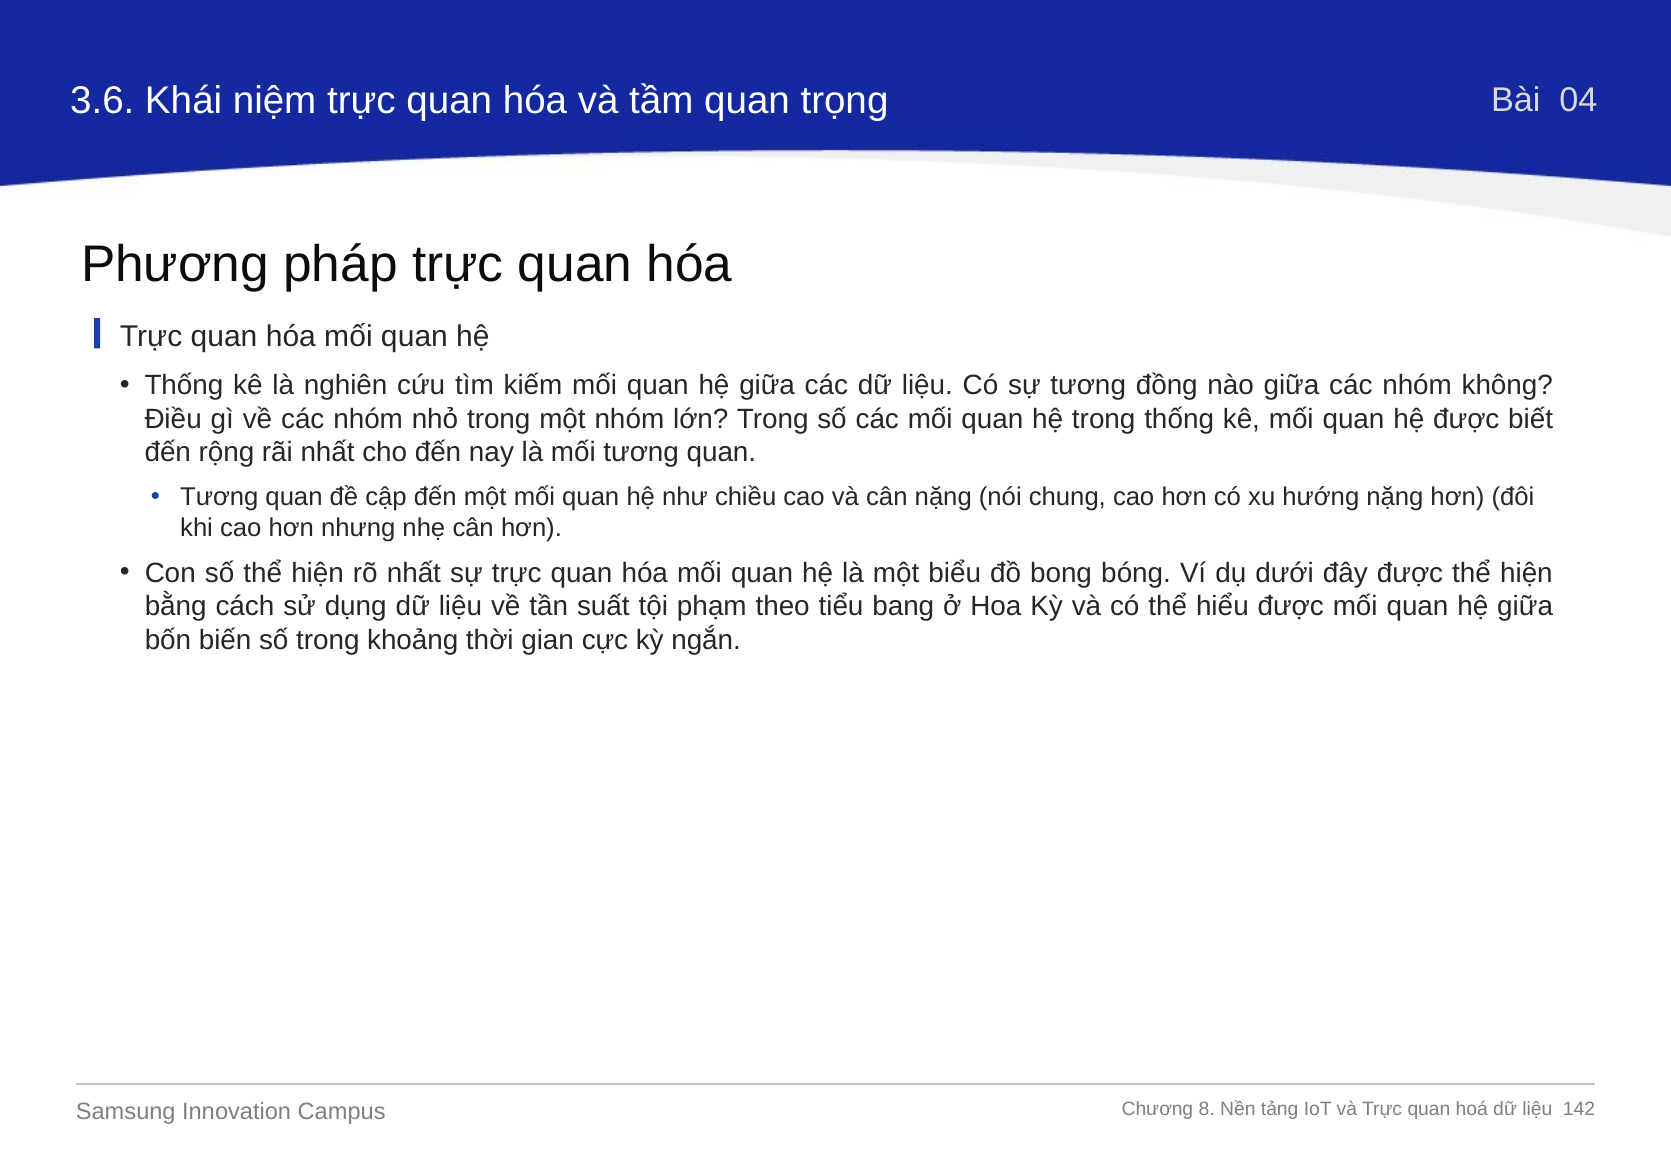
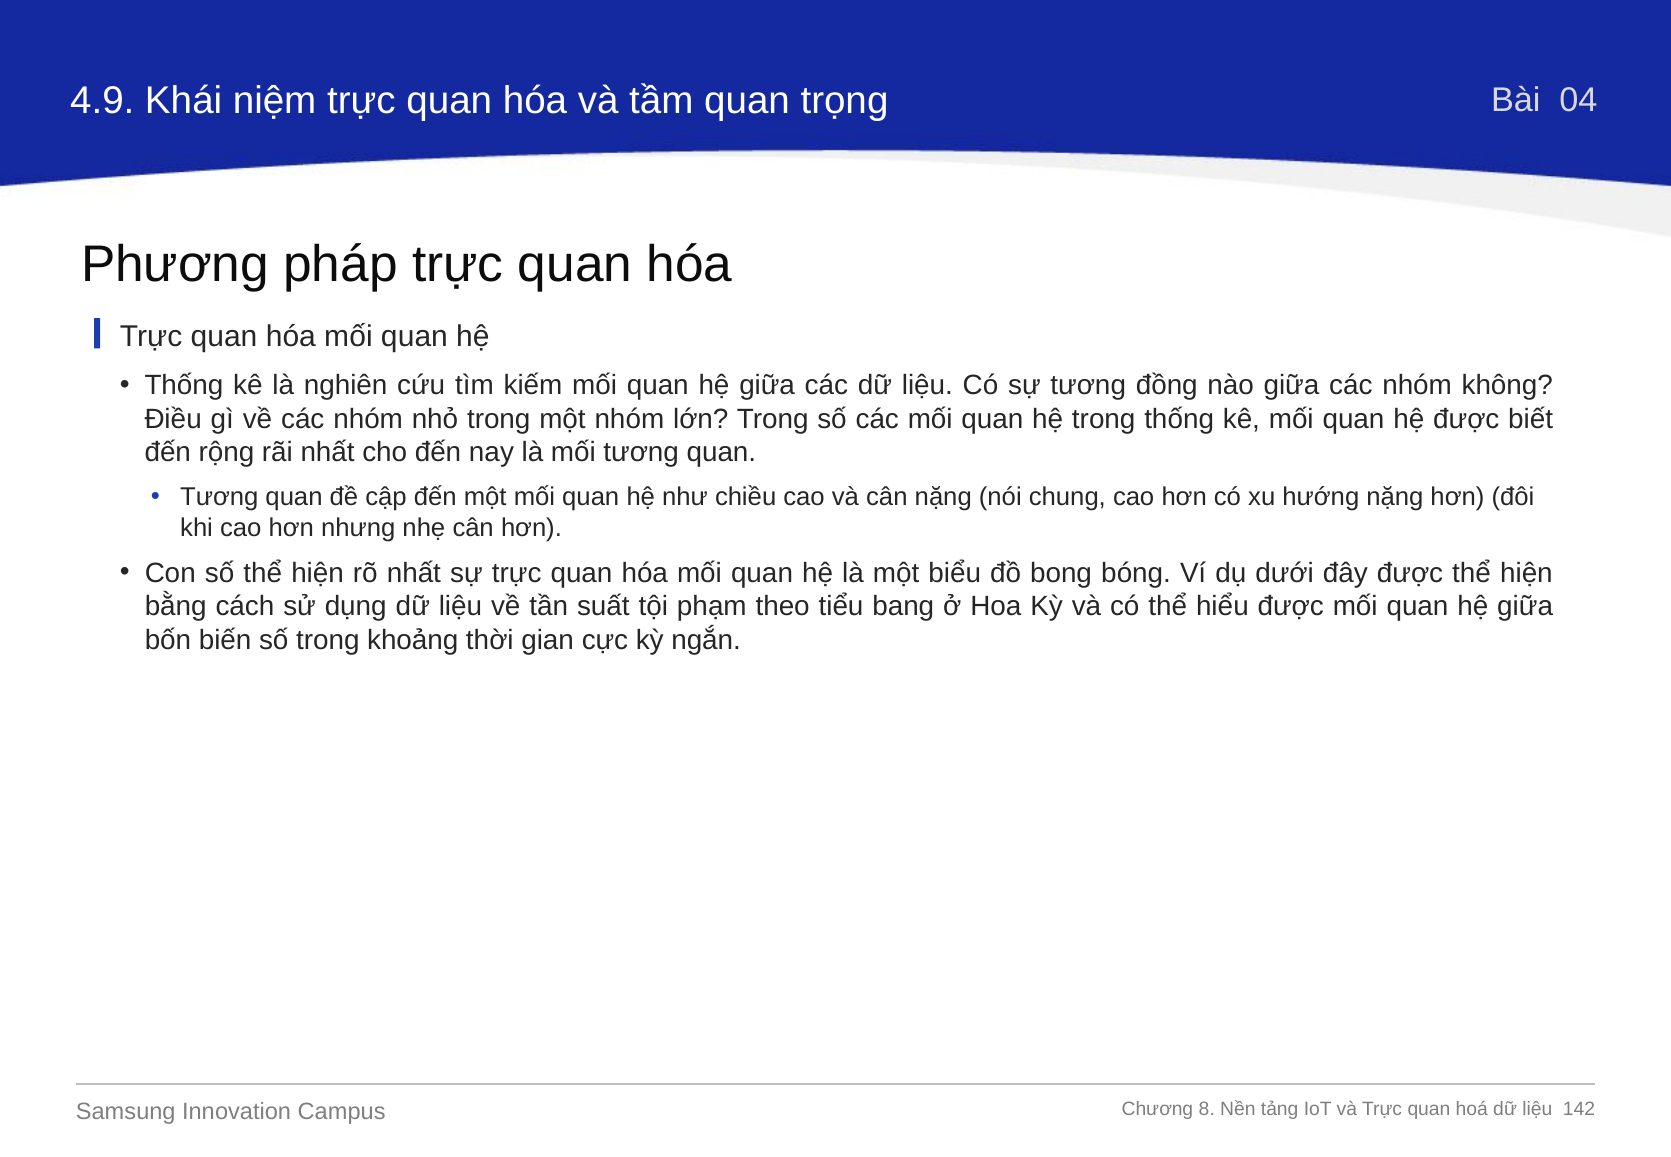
3.6: 3.6 -> 4.9
